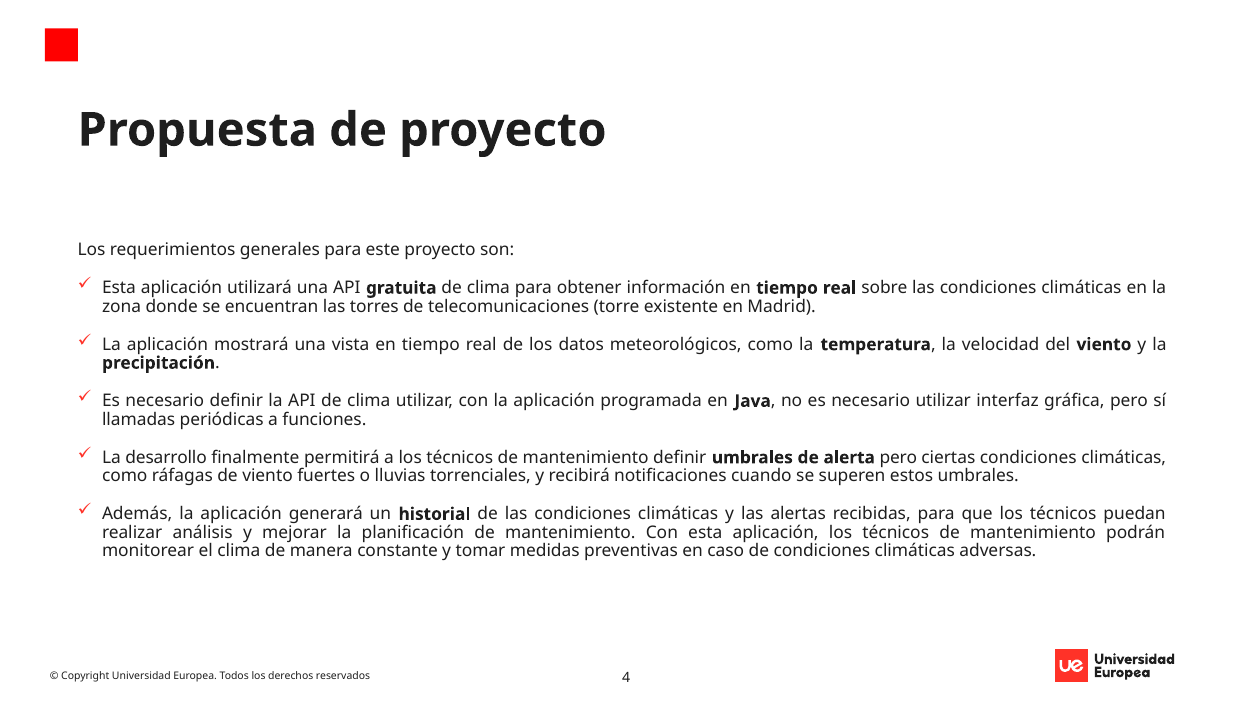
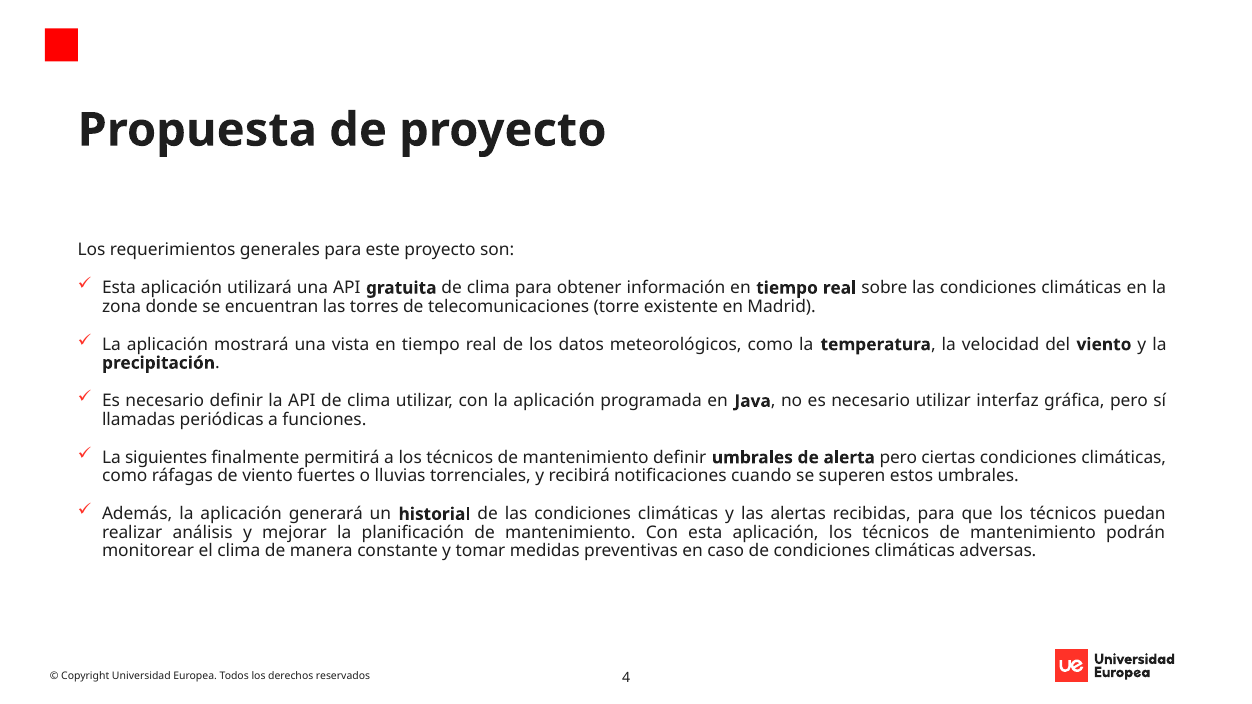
desarrollo: desarrollo -> siguientes
